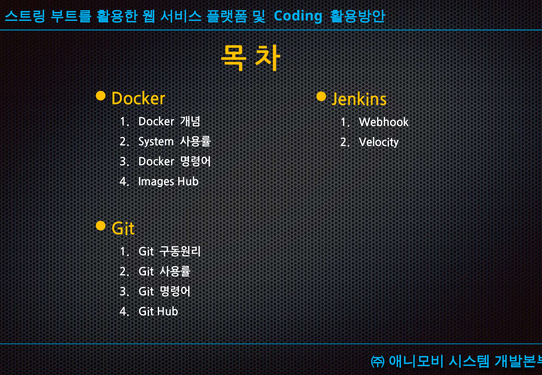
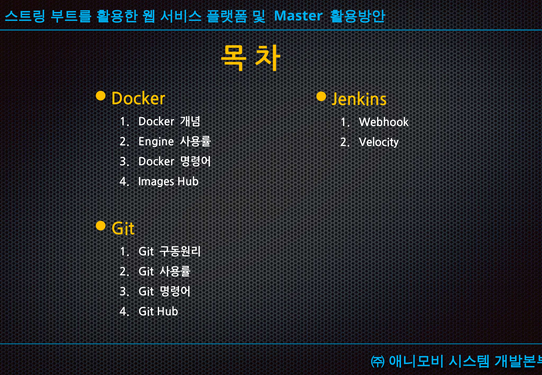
Coding: Coding -> Master
System: System -> Engine
